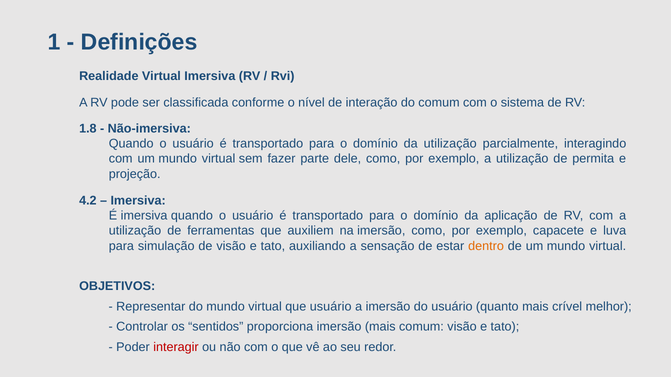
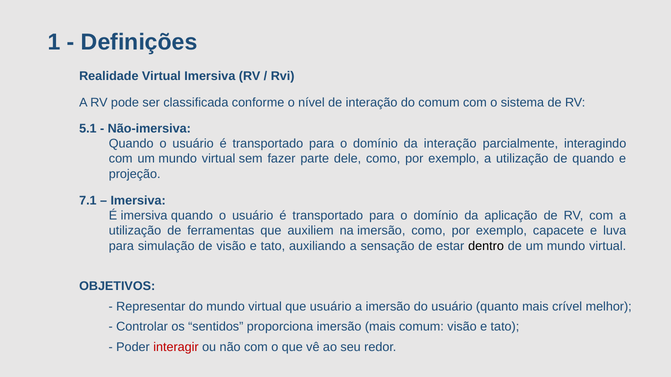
1.8: 1.8 -> 5.1
da utilização: utilização -> interação
de permita: permita -> quando
4.2: 4.2 -> 7.1
dentro colour: orange -> black
